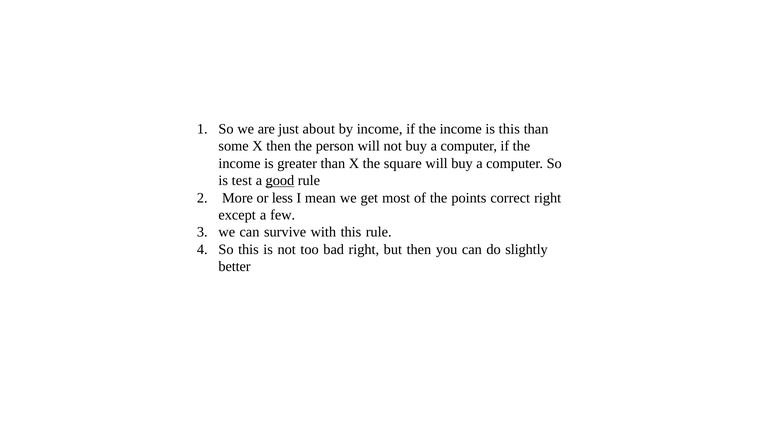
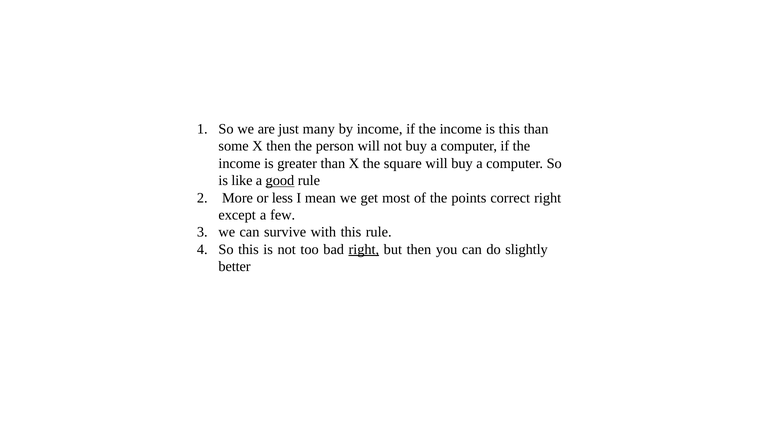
about: about -> many
test: test -> like
right at (364, 250) underline: none -> present
